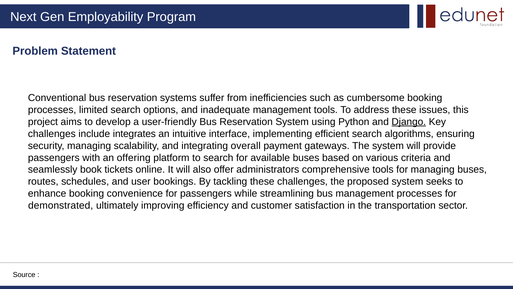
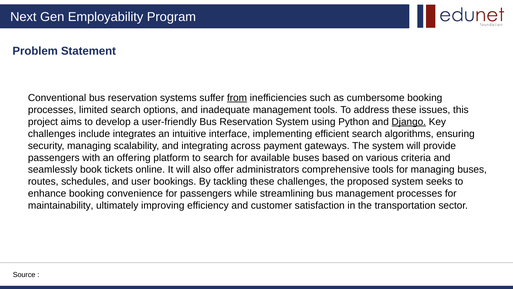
from underline: none -> present
overall: overall -> across
demonstrated: demonstrated -> maintainability
